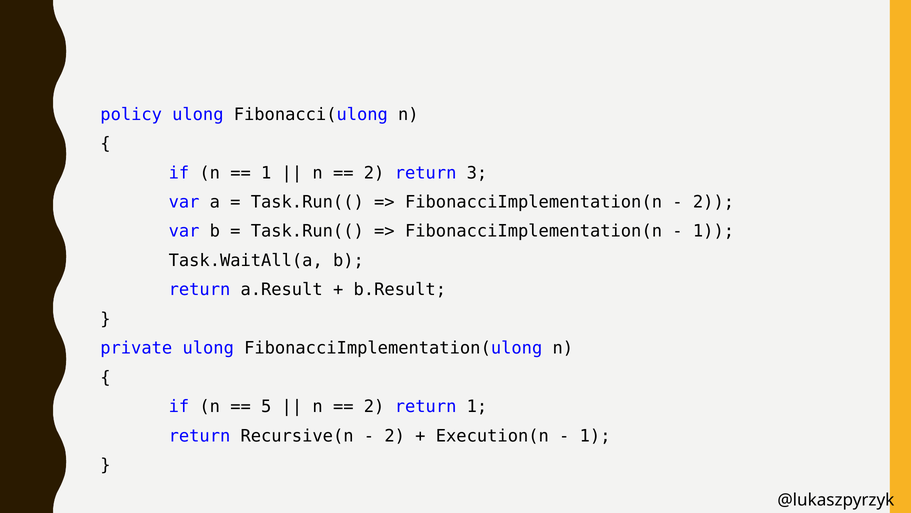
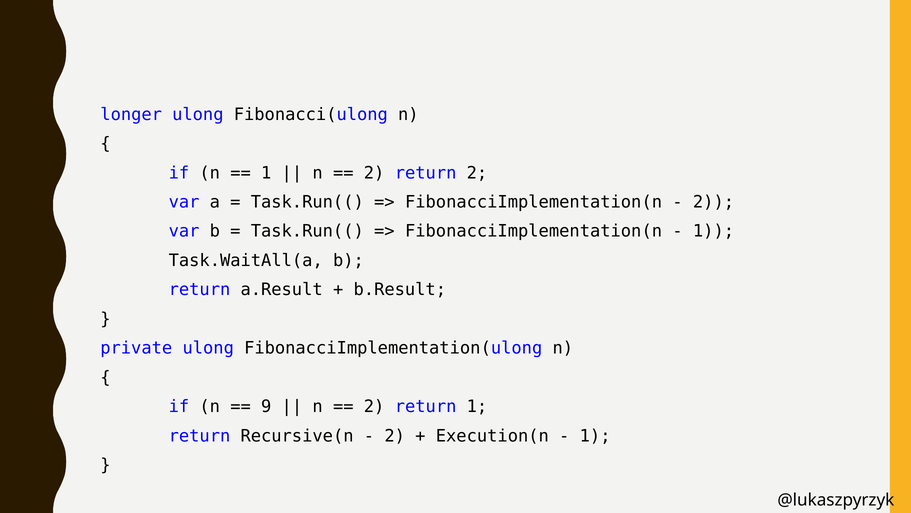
policy: policy -> longer
return 3: 3 -> 2
5: 5 -> 9
